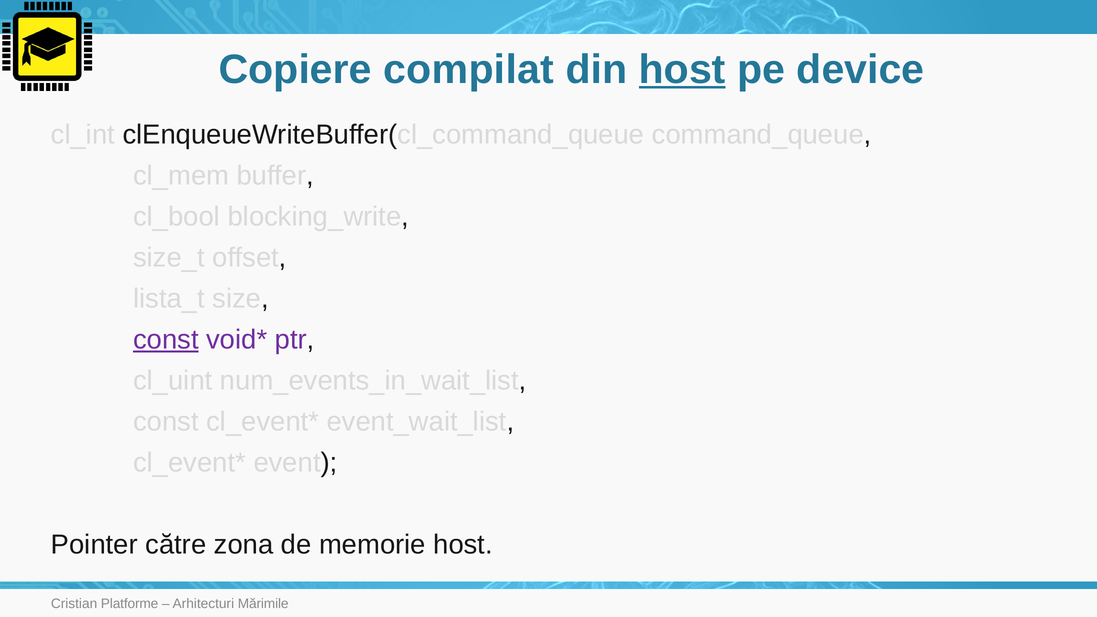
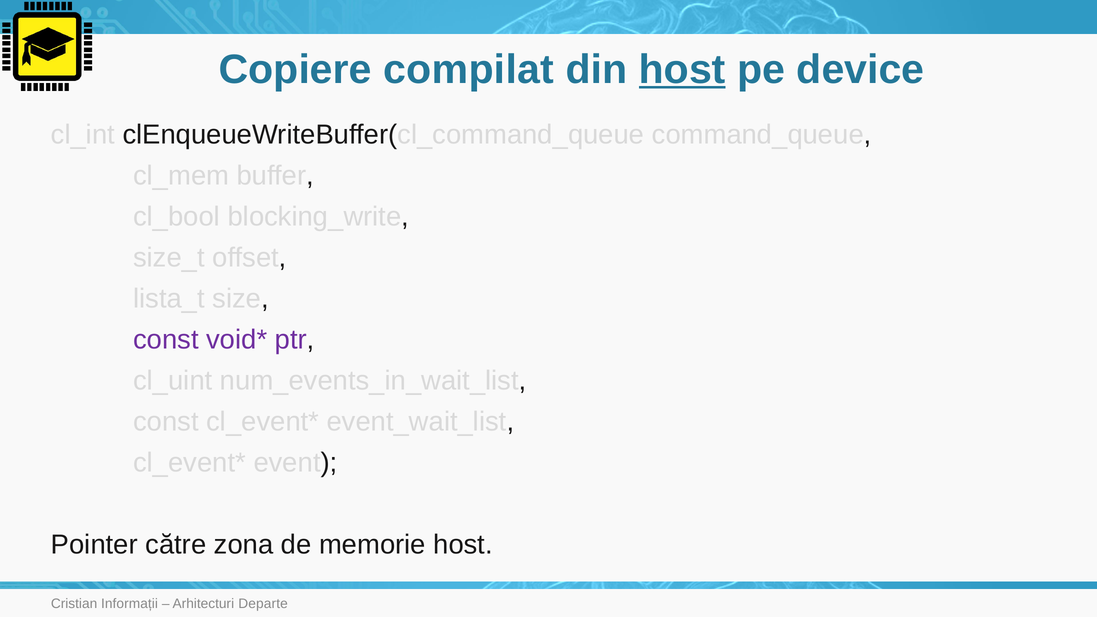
const at (166, 340) underline: present -> none
Platforme: Platforme -> Informații
Mărimile: Mărimile -> Departe
